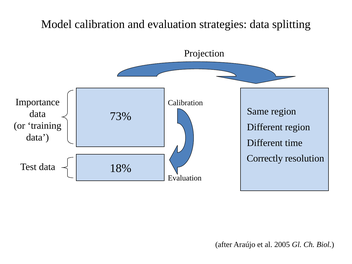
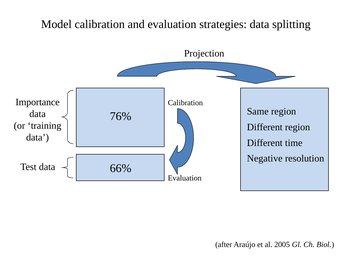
73%: 73% -> 76%
Correctly: Correctly -> Negative
18%: 18% -> 66%
